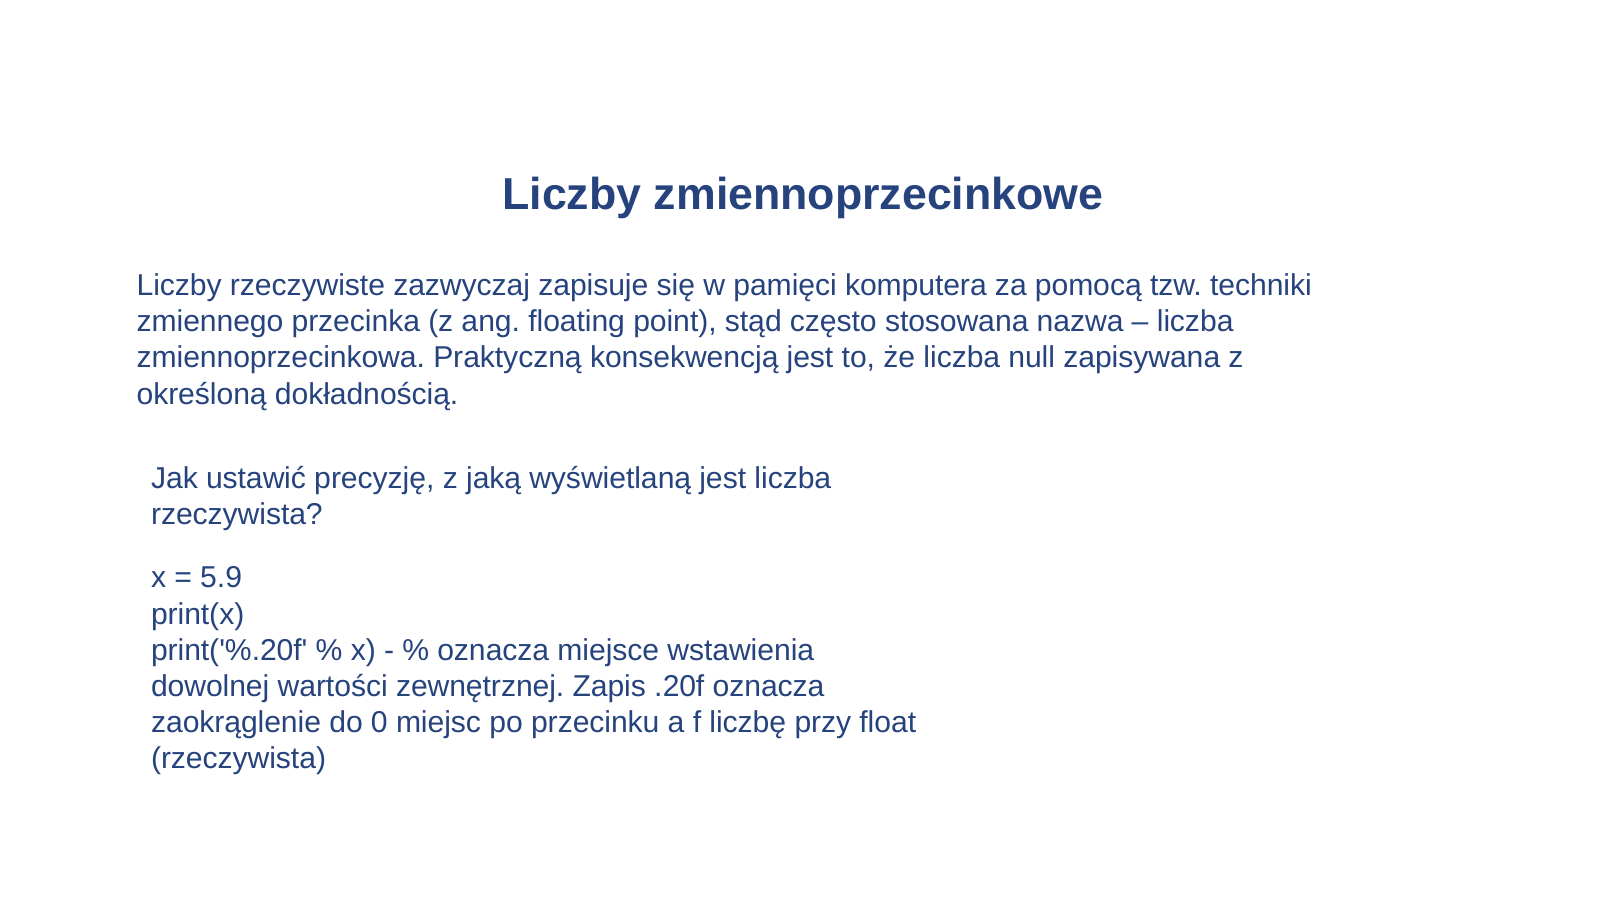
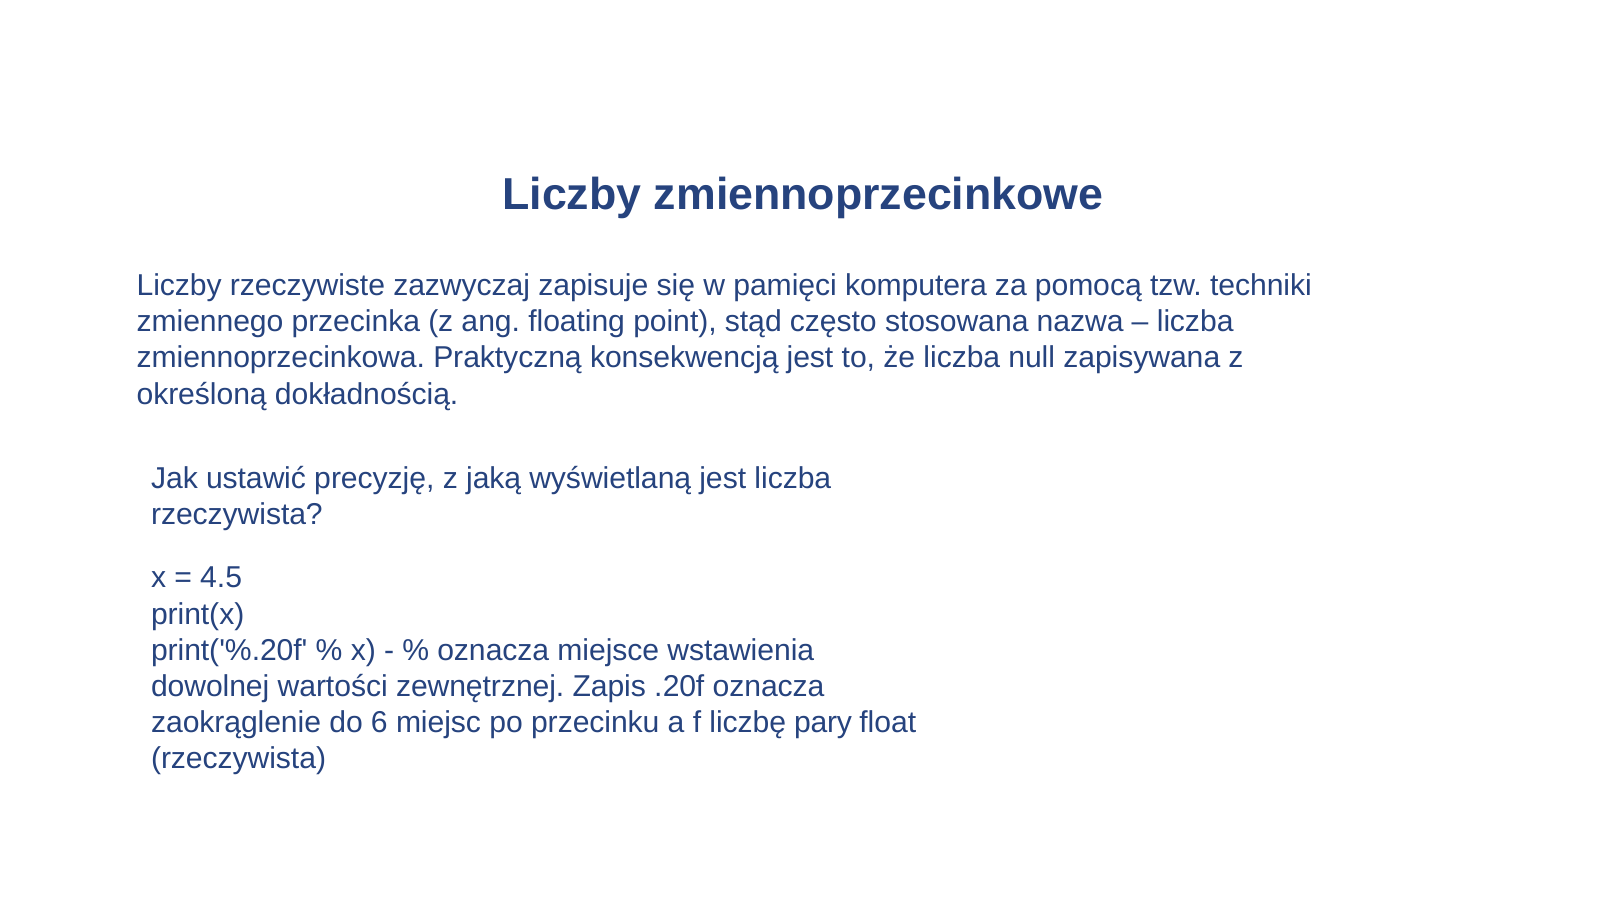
5.9: 5.9 -> 4.5
0: 0 -> 6
przy: przy -> pary
